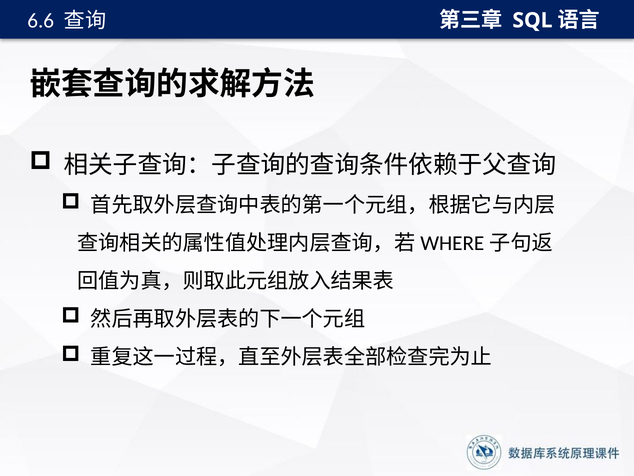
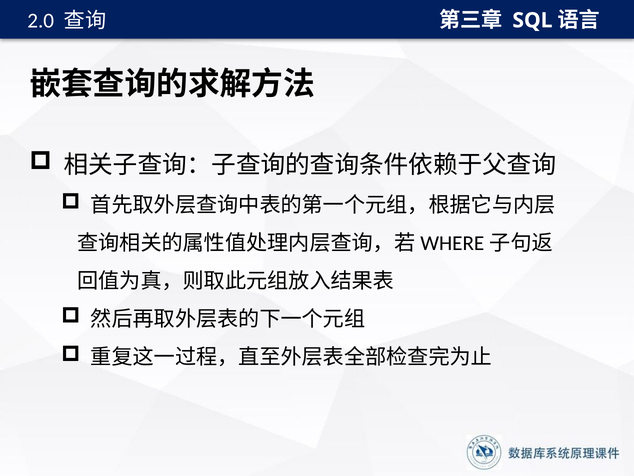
6.6: 6.6 -> 2.0
